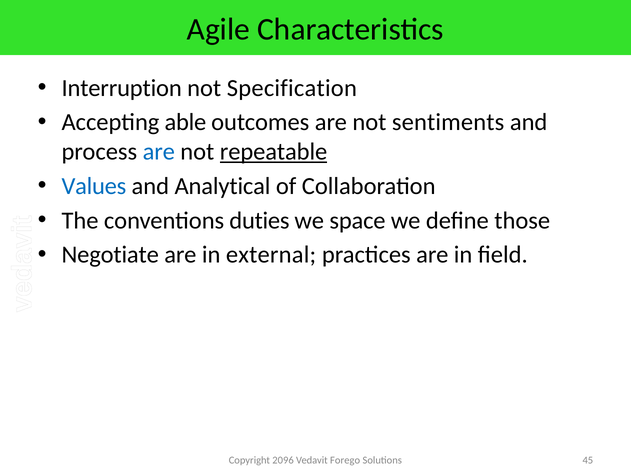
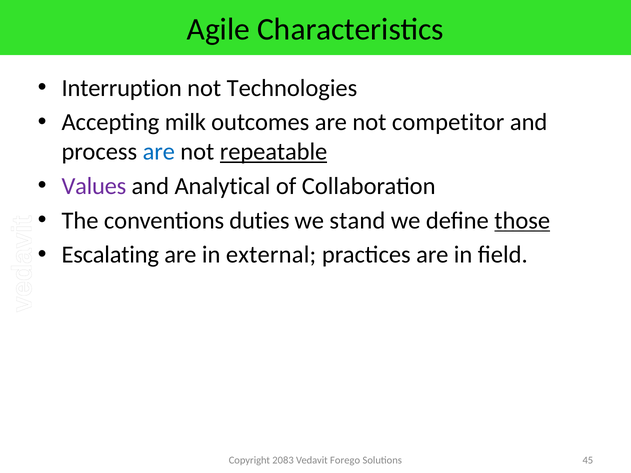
Specification: Specification -> Technologies
able: able -> milk
sentiments: sentiments -> competitor
Values colour: blue -> purple
space: space -> stand
those underline: none -> present
Negotiate: Negotiate -> Escalating
2096: 2096 -> 2083
